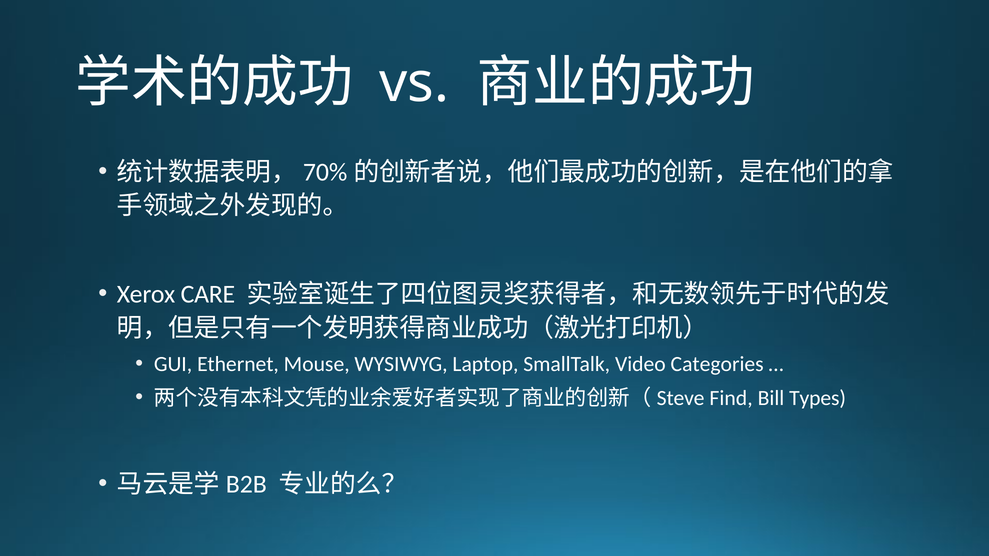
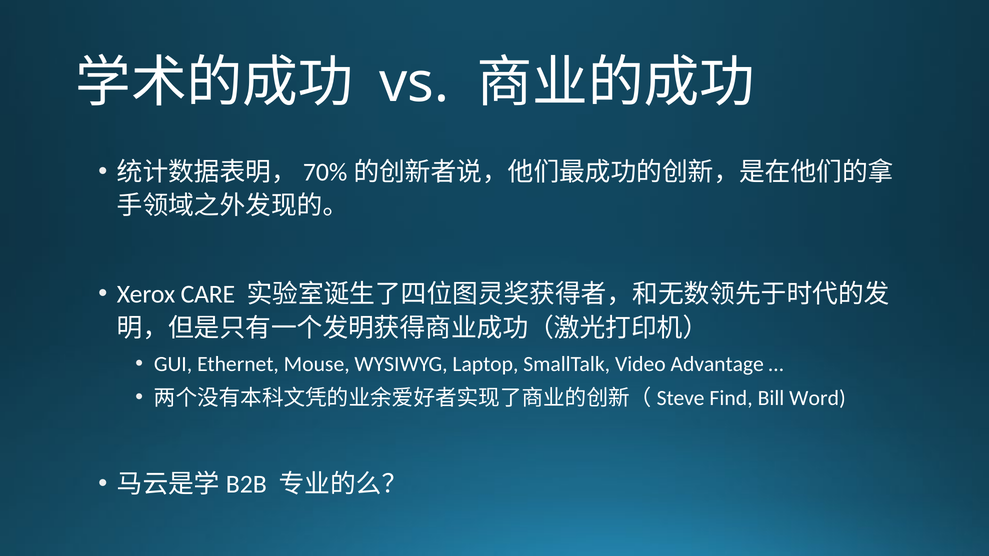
Categories: Categories -> Advantage
Types: Types -> Word
